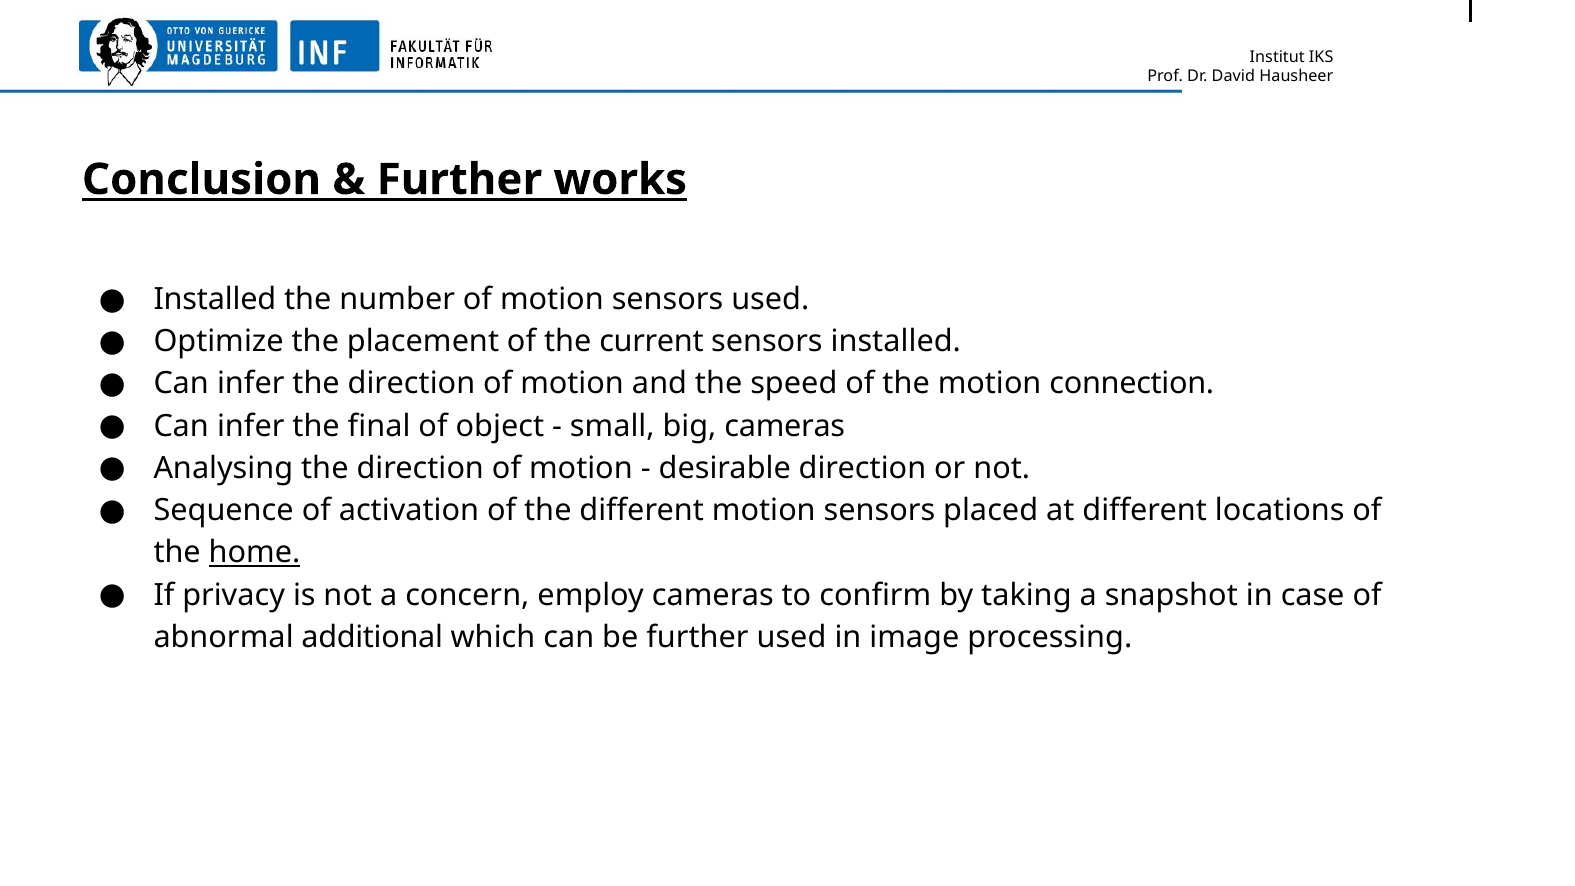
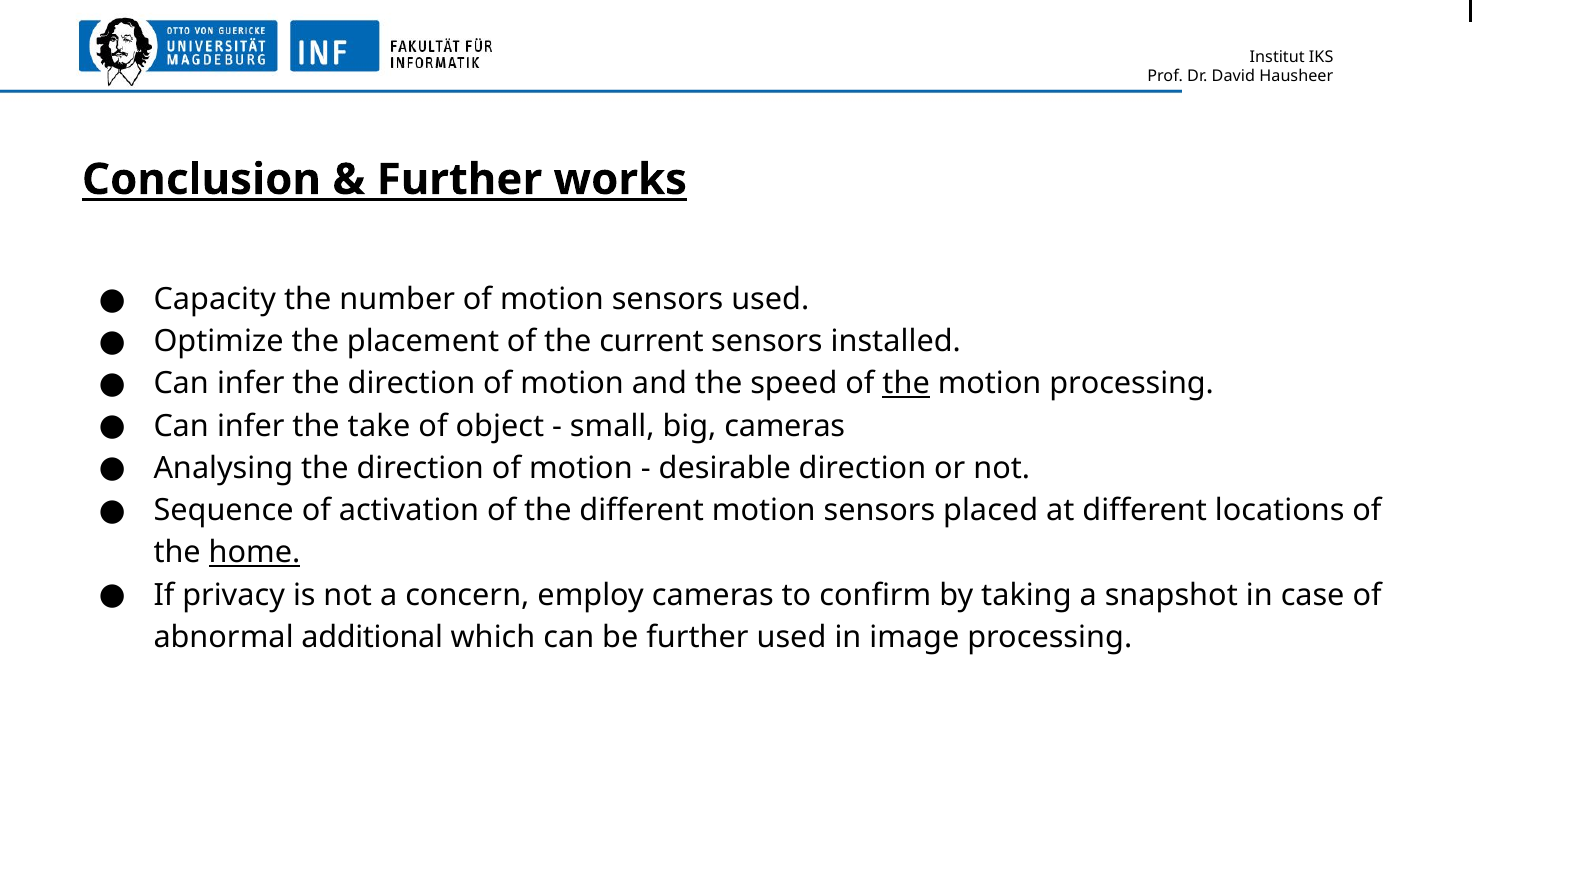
Installed at (215, 299): Installed -> Capacity
the at (906, 384) underline: none -> present
motion connection: connection -> processing
final: final -> take
